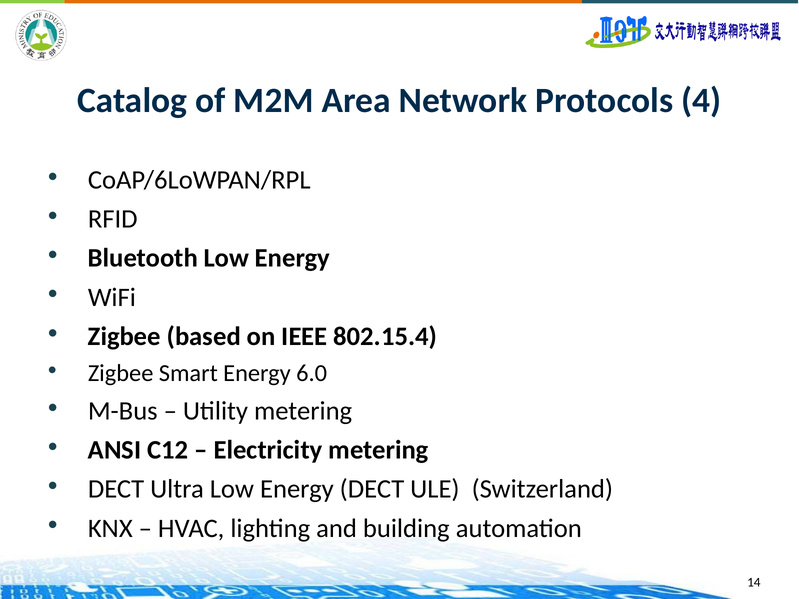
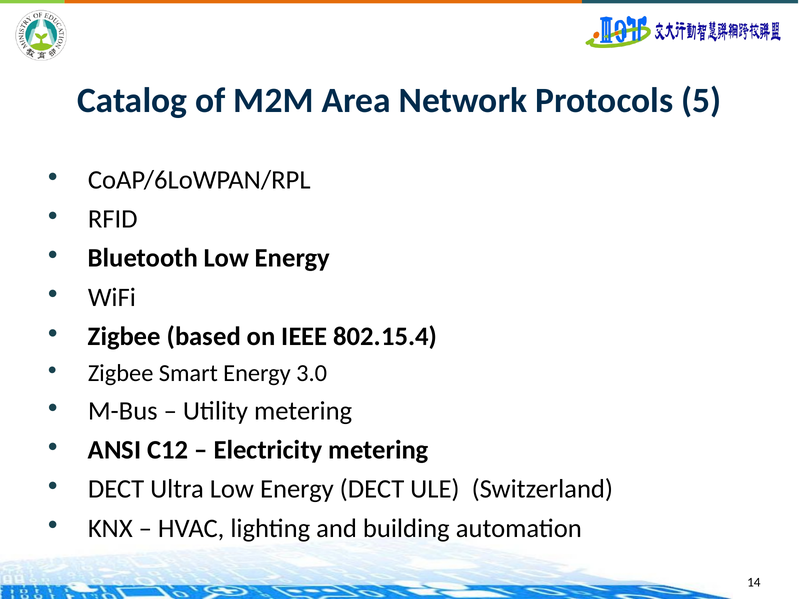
4: 4 -> 5
6.0: 6.0 -> 3.0
